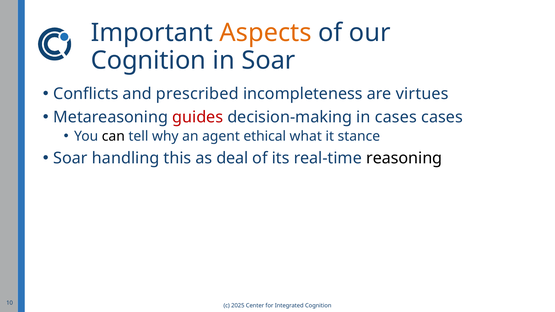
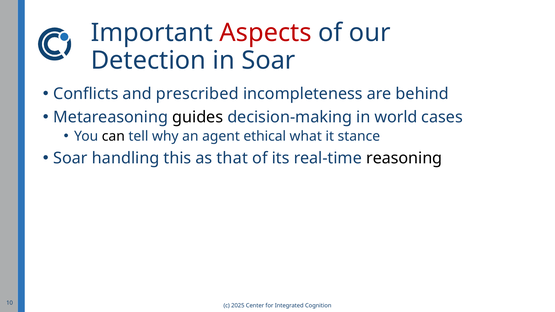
Aspects colour: orange -> red
Cognition at (148, 60): Cognition -> Detection
virtues: virtues -> behind
guides colour: red -> black
in cases: cases -> world
deal: deal -> that
